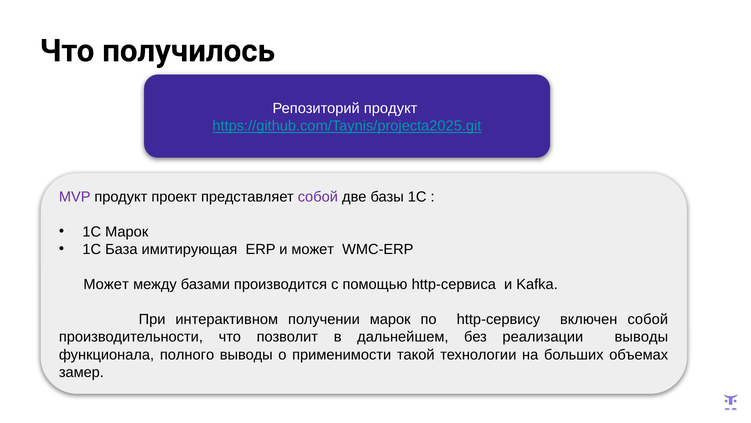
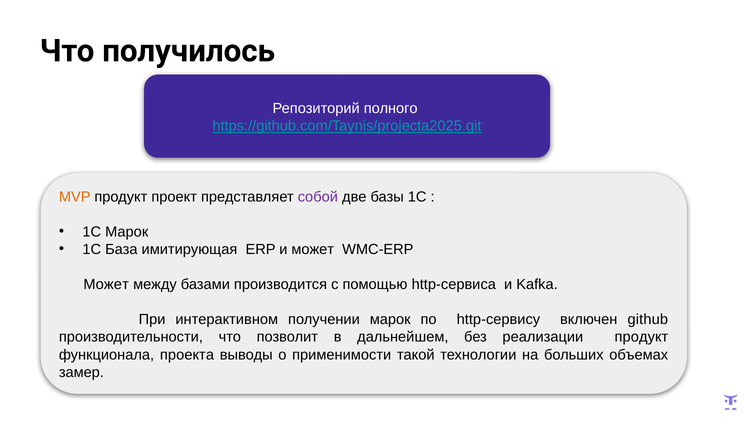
Репозиторий продукт: продукт -> полного
MVP colour: purple -> orange
включен собой: собой -> github
реализации выводы: выводы -> продукт
полного: полного -> проекта
